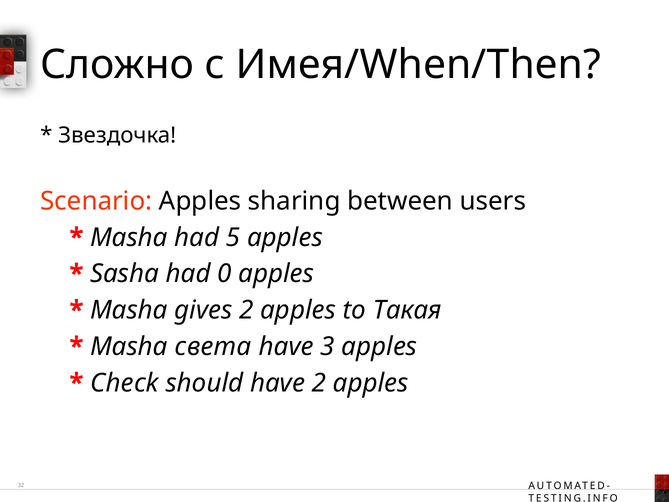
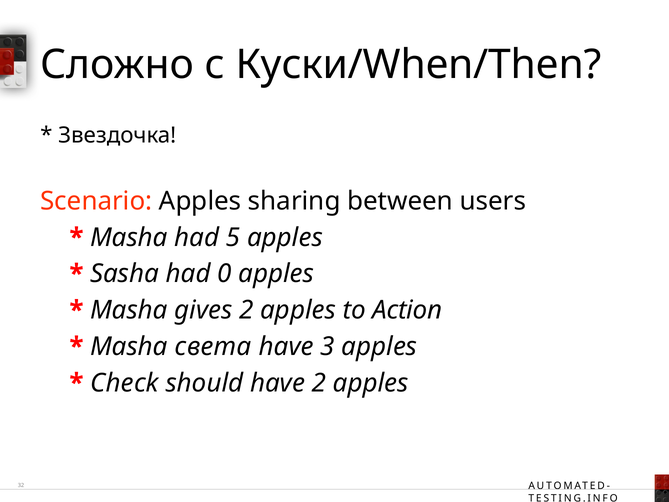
Имея/When/Then: Имея/When/Then -> Куски/When/Then
Такая: Такая -> Action
